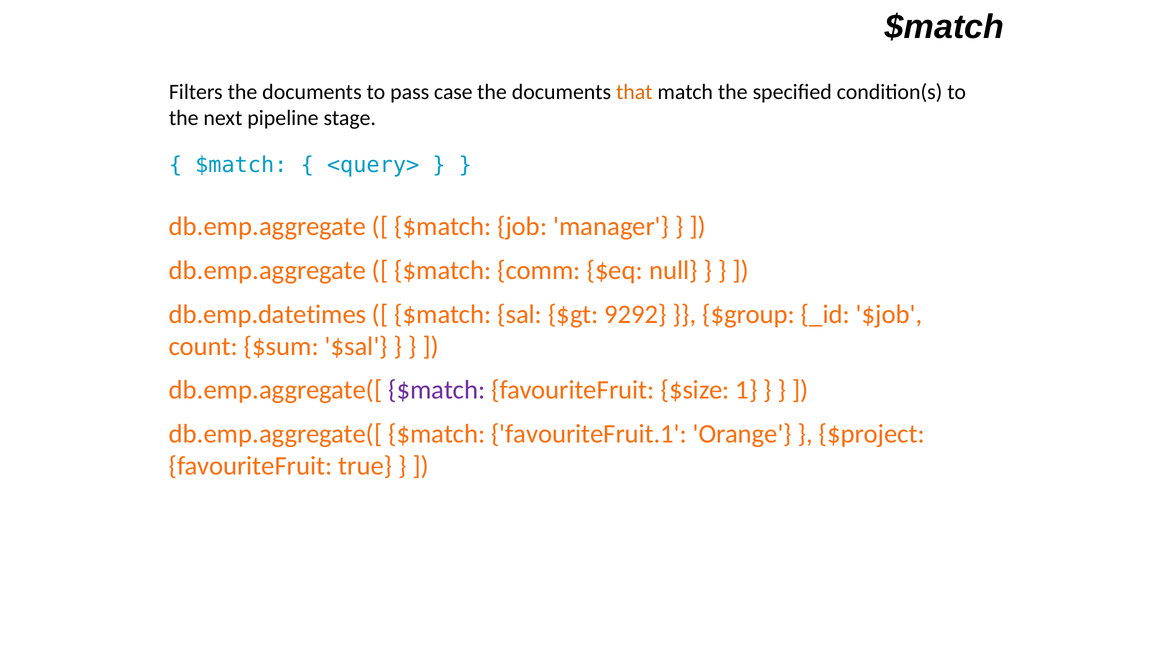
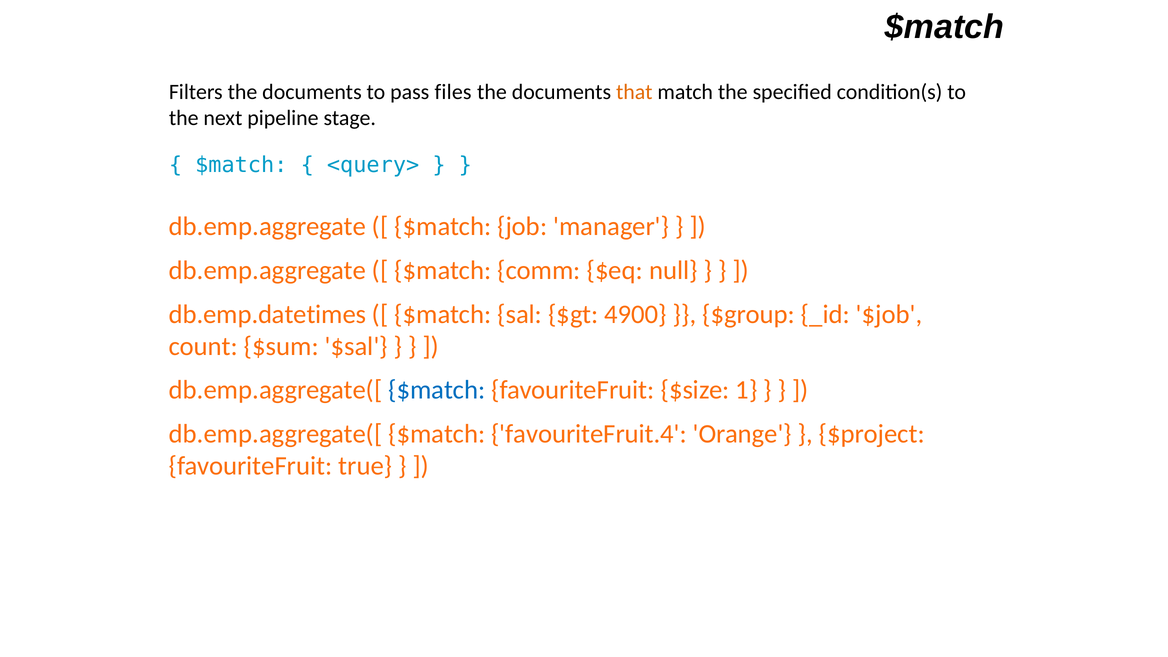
case: case -> files
9292: 9292 -> 4900
$match at (437, 390) colour: purple -> blue
favouriteFruit.1: favouriteFruit.1 -> favouriteFruit.4
